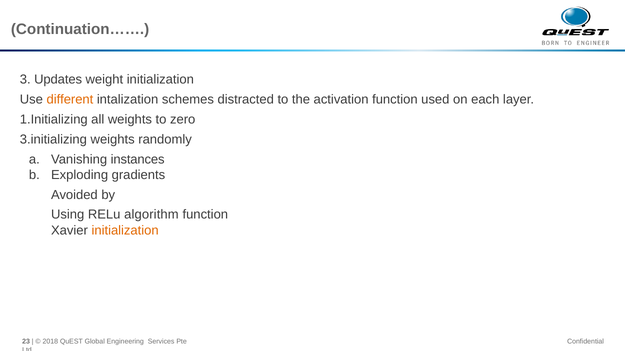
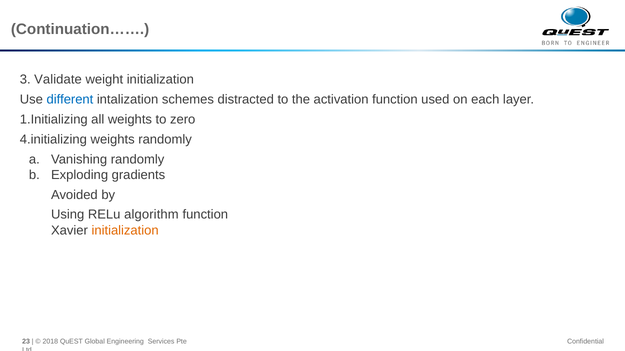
Updates: Updates -> Validate
different colour: orange -> blue
3.initializing: 3.initializing -> 4.initializing
Vanishing instances: instances -> randomly
